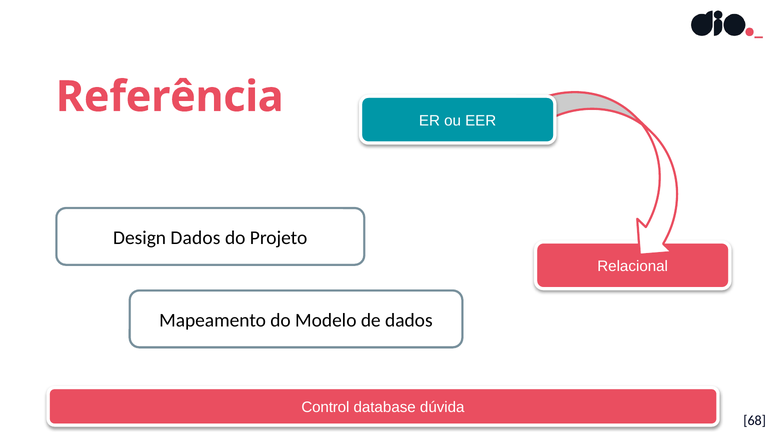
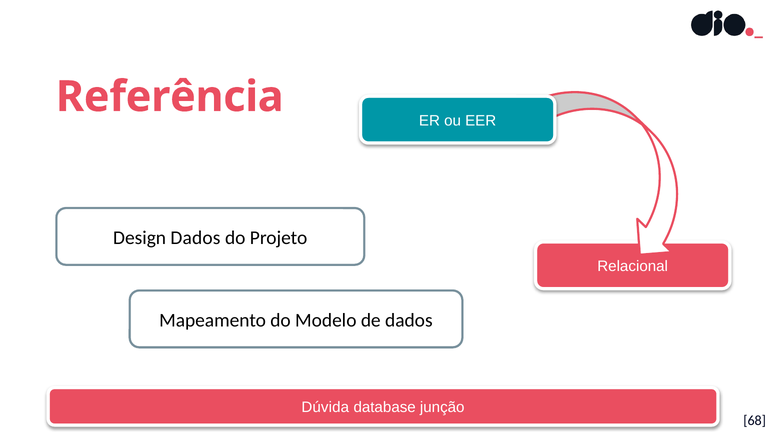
Control: Control -> Dúvida
dúvida: dúvida -> junção
